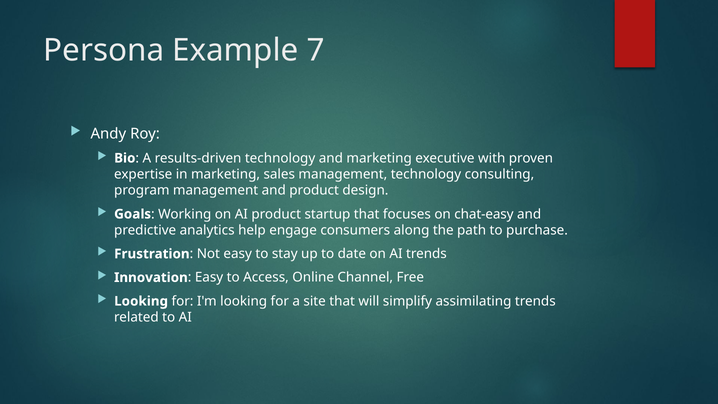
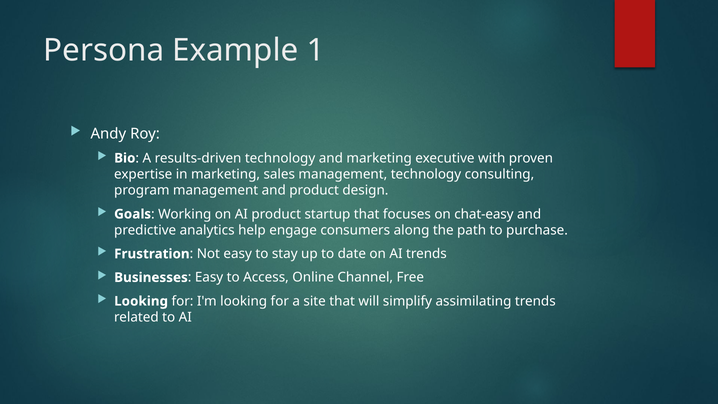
7: 7 -> 1
Innovation: Innovation -> Businesses
